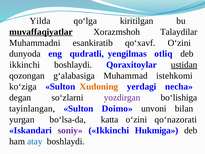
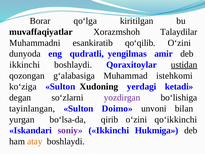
Yilda: Yilda -> Borar
muvaffaqiyatlar underline: present -> none
qo‘xavf: qo‘xavf -> qo‘qilib
otliq: otliq -> amir
Xudoning colour: orange -> black
necha: necha -> kеtadi
katta: katta -> qirib
qo‘nazorati: qo‘nazorati -> qo‘ikkinchi
atay colour: blue -> orange
